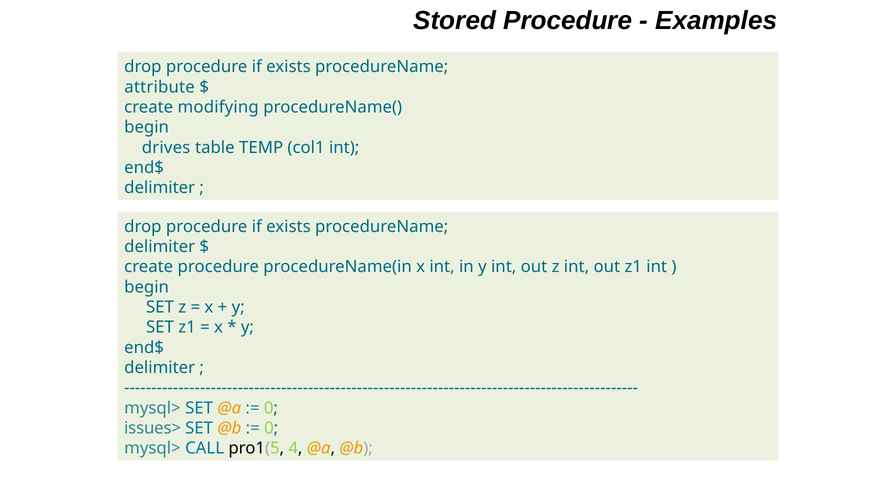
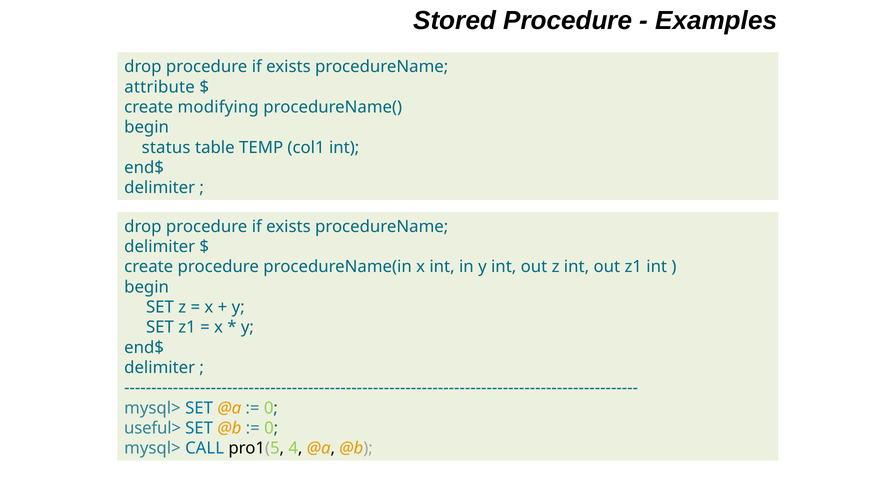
drives: drives -> status
issues>: issues> -> useful>
